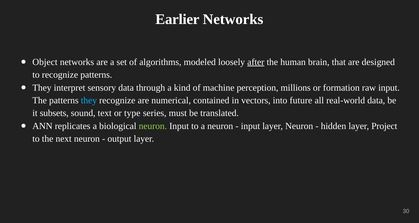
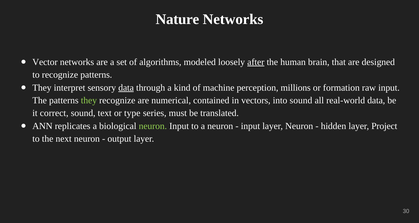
Earlier: Earlier -> Nature
Object: Object -> Vector
data at (126, 88) underline: none -> present
they at (89, 101) colour: light blue -> light green
into future: future -> sound
subsets: subsets -> correct
